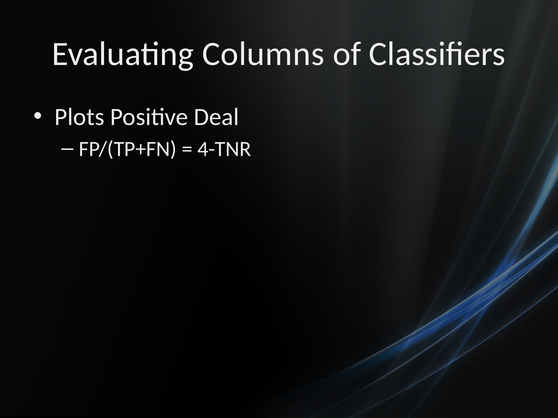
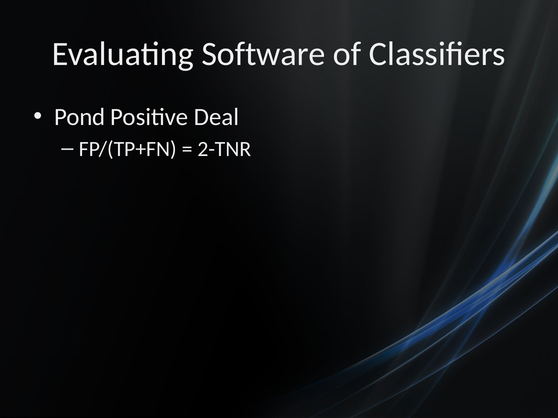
Columns: Columns -> Software
Plots: Plots -> Pond
4-TNR: 4-TNR -> 2-TNR
